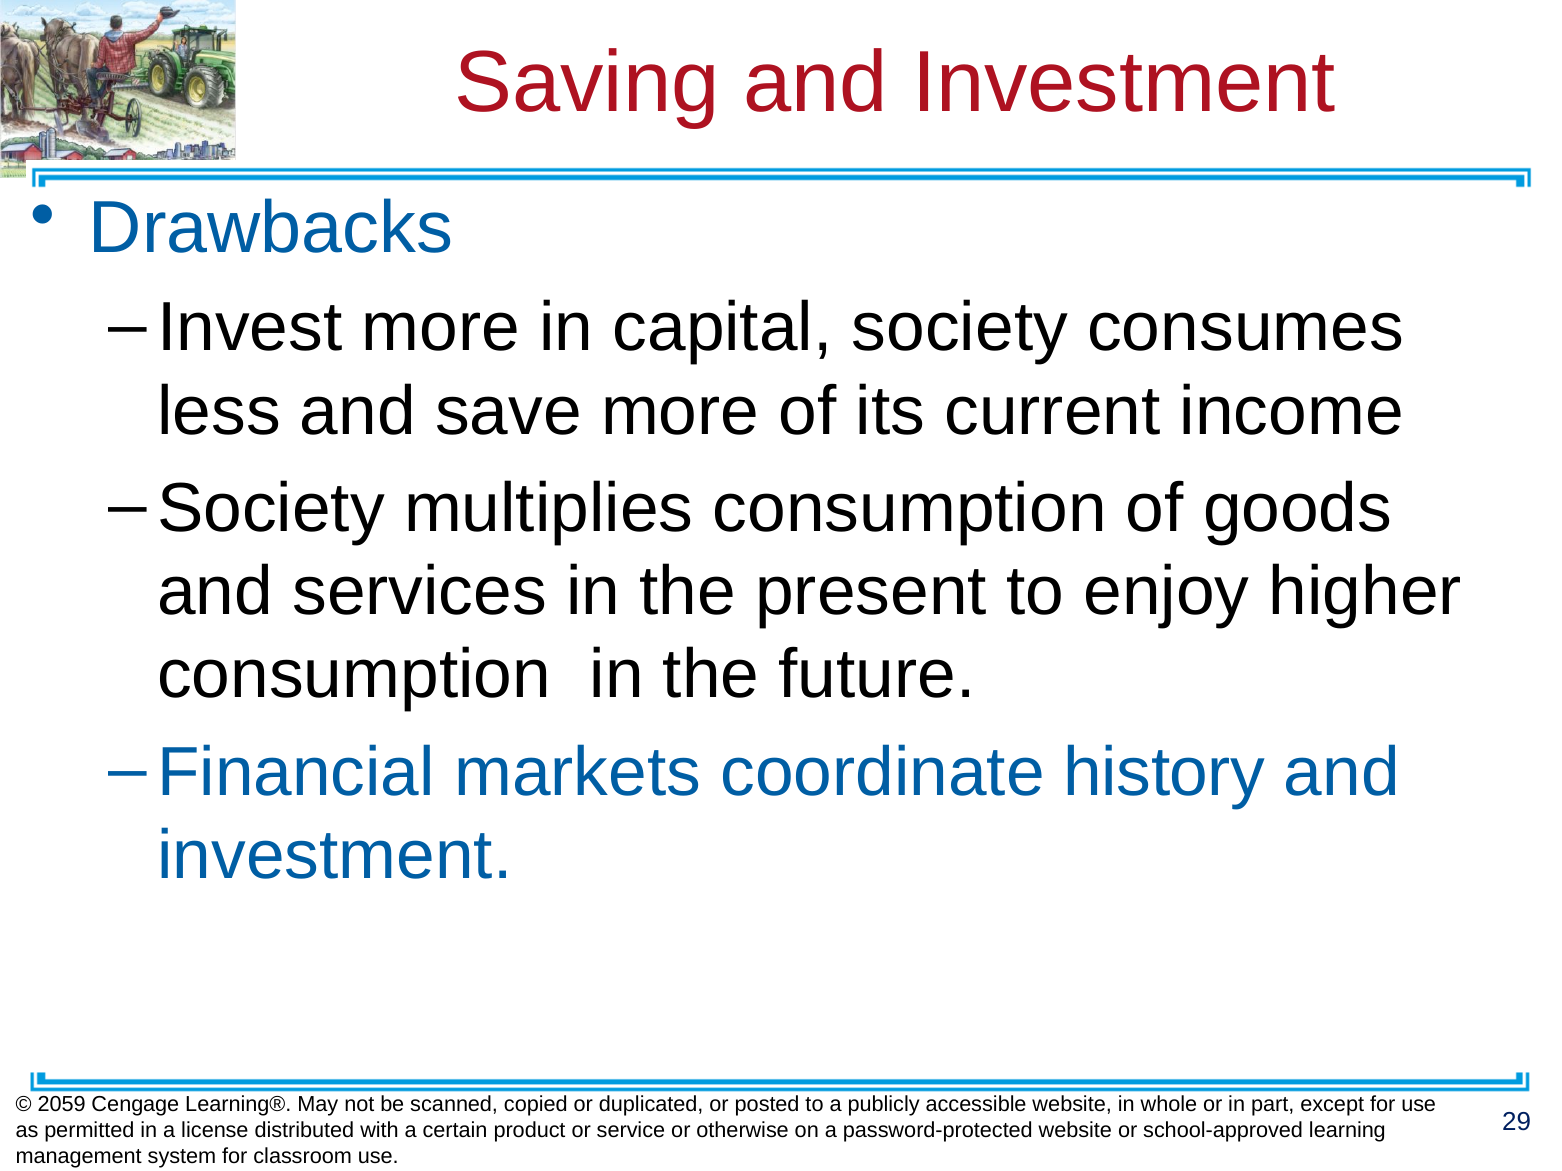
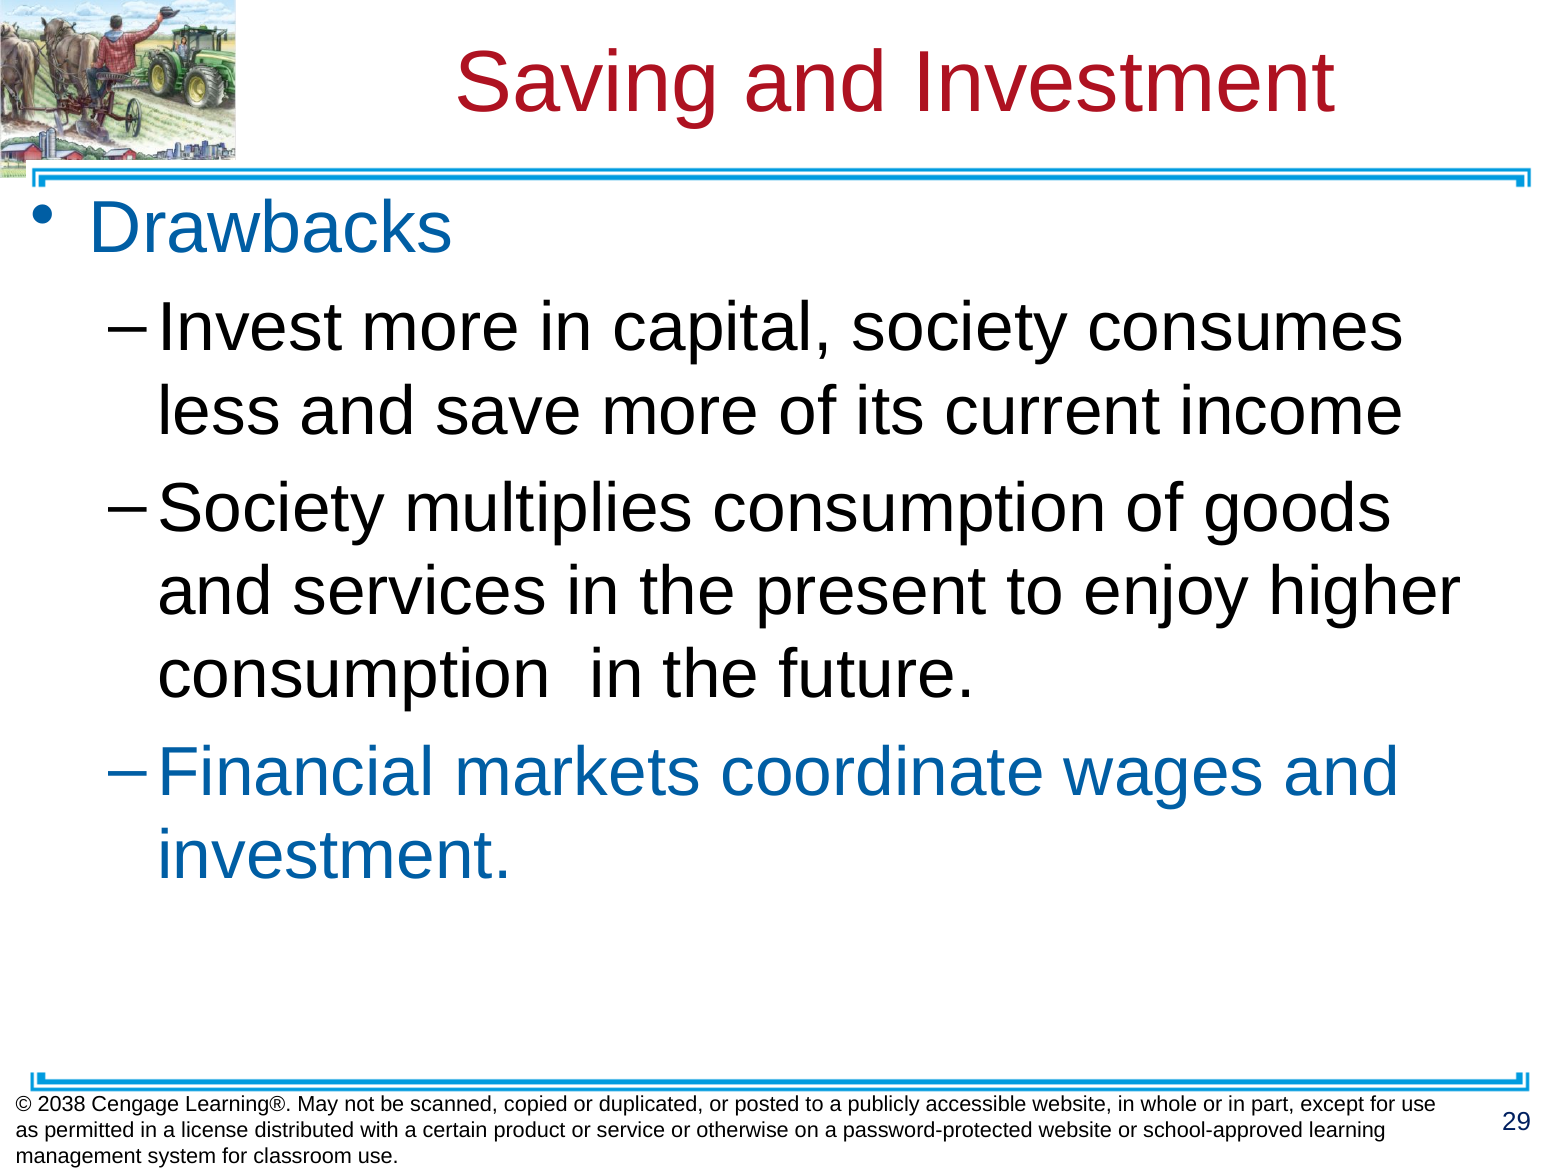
history: history -> wages
2059: 2059 -> 2038
